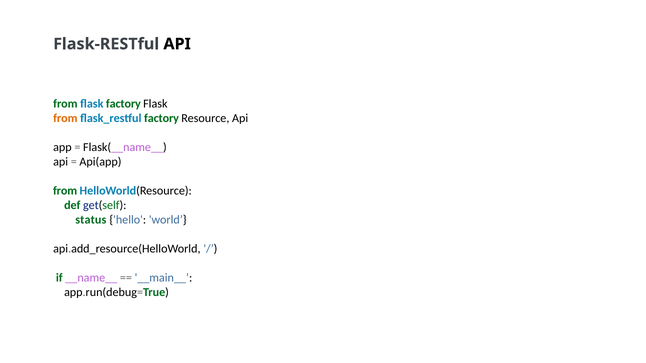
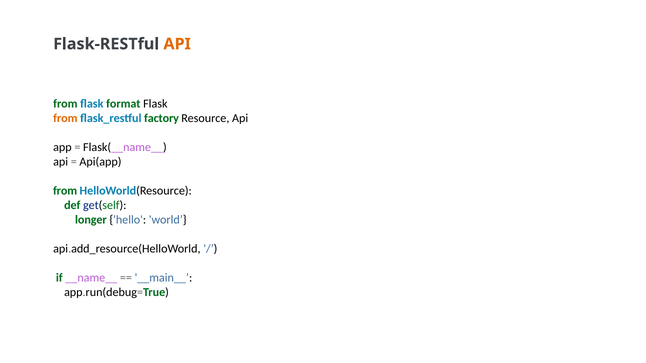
API at (177, 44) colour: black -> orange
flask factory: factory -> format
status: status -> longer
